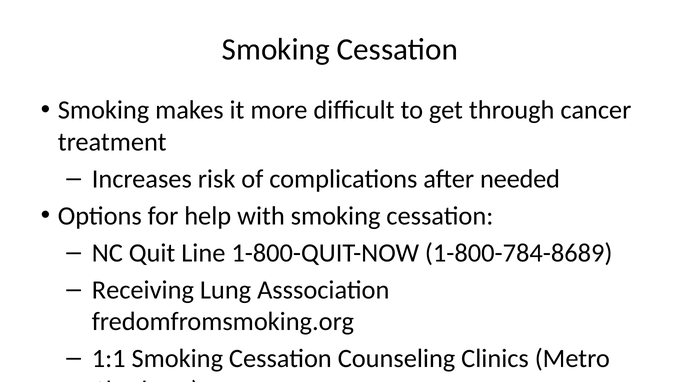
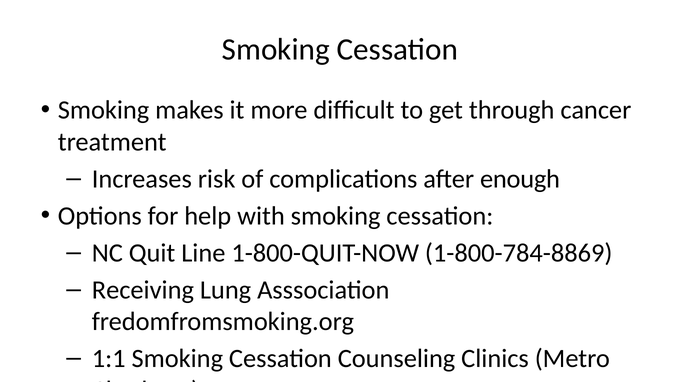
needed: needed -> enough
1-800-784-8689: 1-800-784-8689 -> 1-800-784-8869
